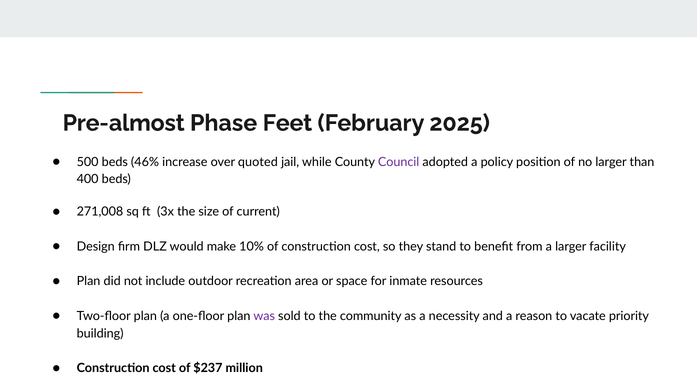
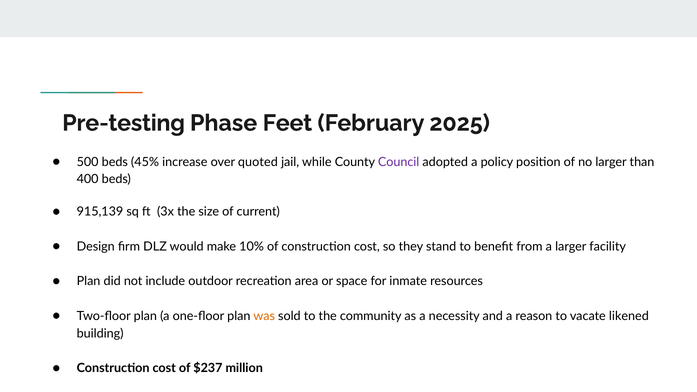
Pre-almost: Pre-almost -> Pre-testing
46%: 46% -> 45%
271,008: 271,008 -> 915,139
was colour: purple -> orange
priority: priority -> likened
